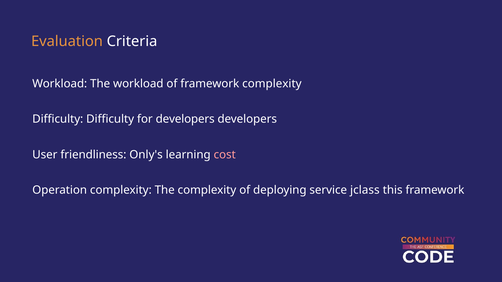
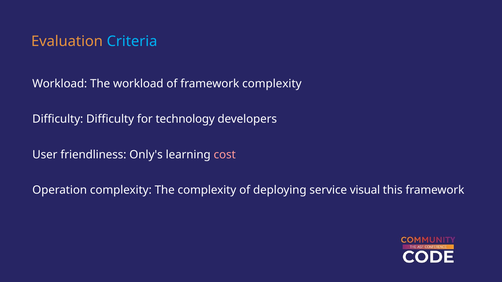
Criteria colour: white -> light blue
for developers: developers -> technology
jclass: jclass -> visual
